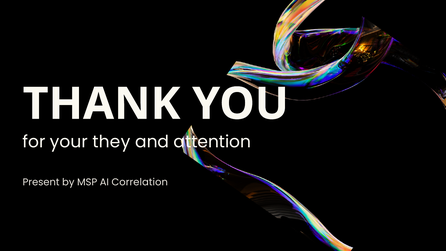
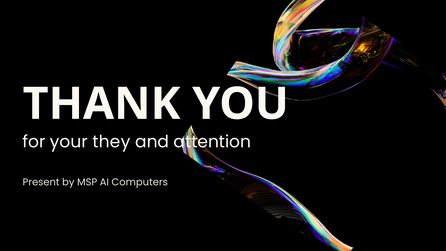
Correlation: Correlation -> Computers
